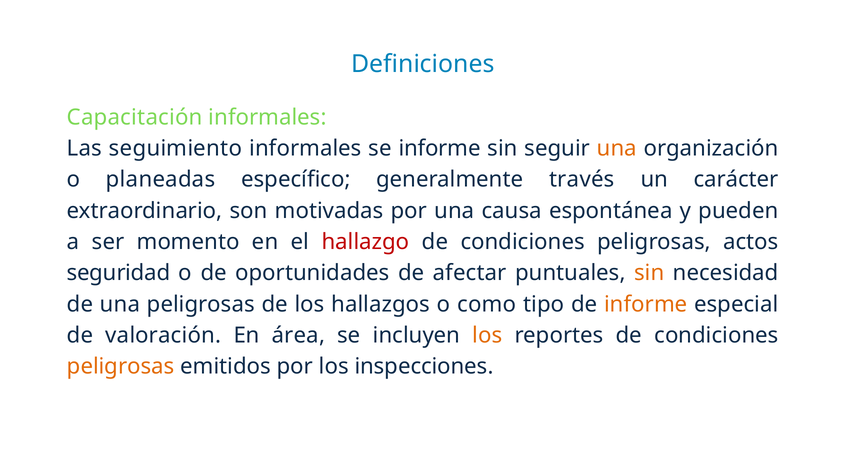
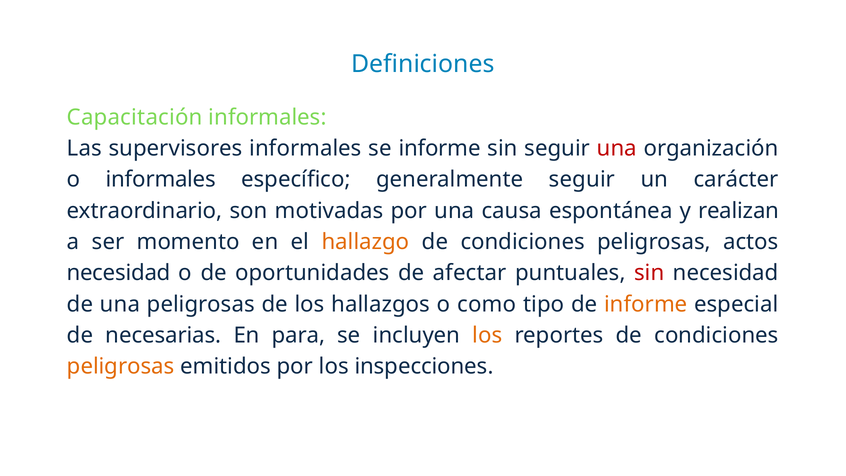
seguimiento: seguimiento -> supervisores
una at (617, 148) colour: orange -> red
o planeadas: planeadas -> informales
generalmente través: través -> seguir
pueden: pueden -> realizan
hallazgo colour: red -> orange
seguridad at (119, 273): seguridad -> necesidad
sin at (649, 273) colour: orange -> red
valoración: valoración -> necesarias
área: área -> para
